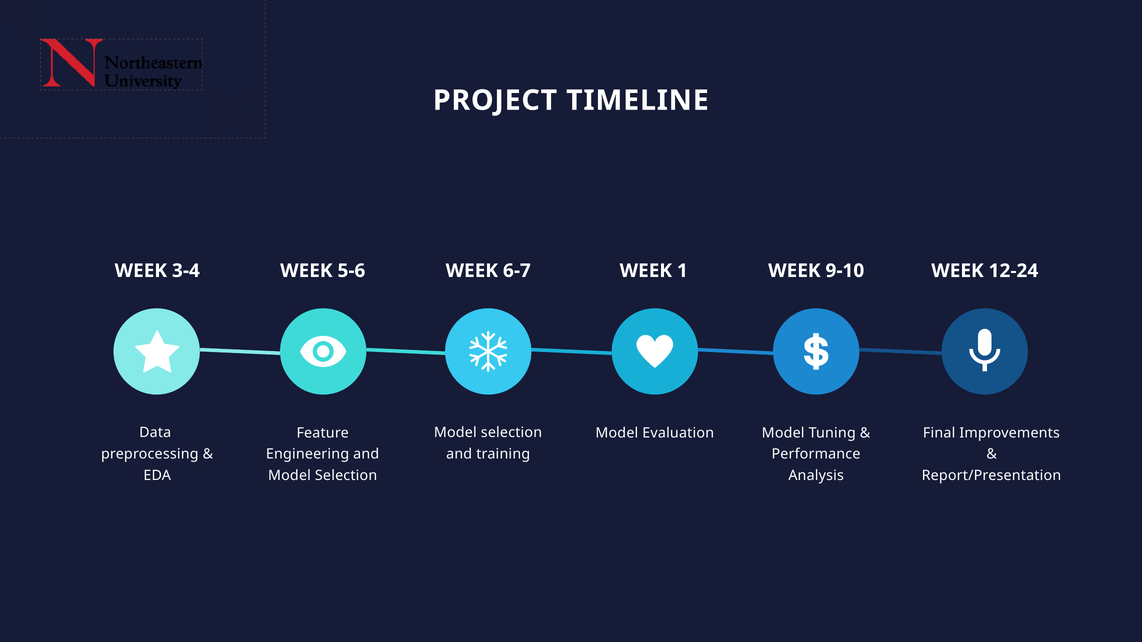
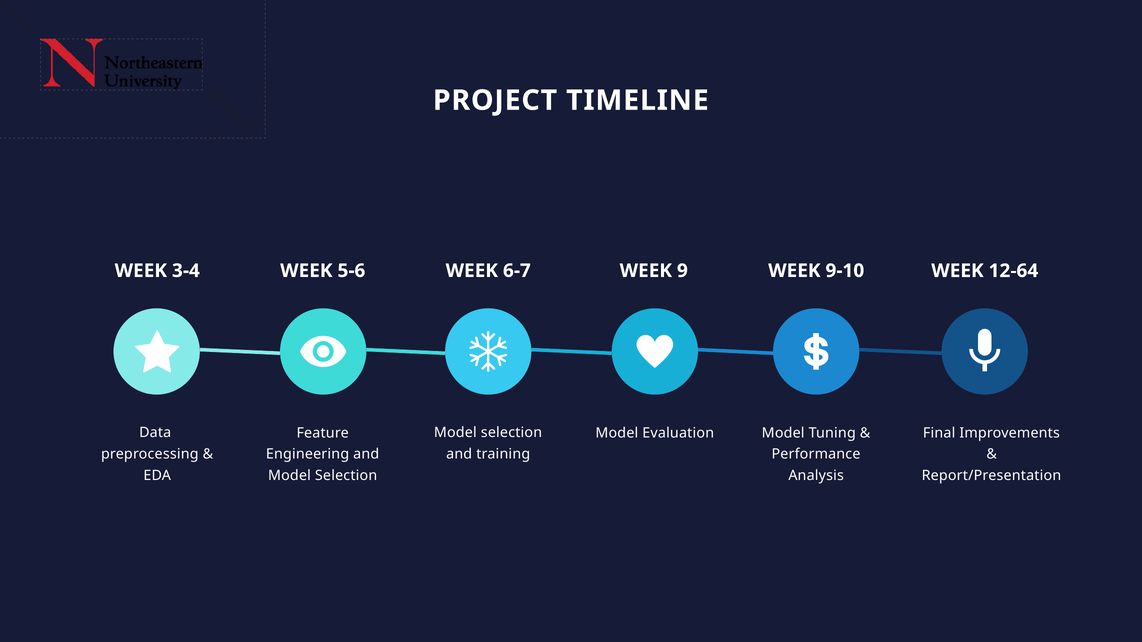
1: 1 -> 9
12-24: 12-24 -> 12-64
